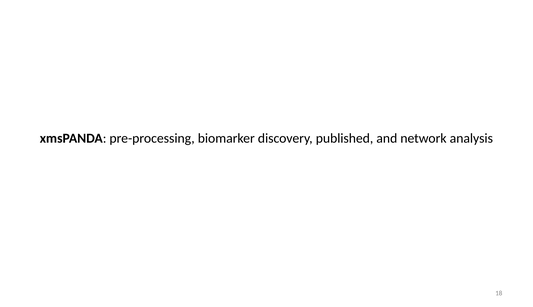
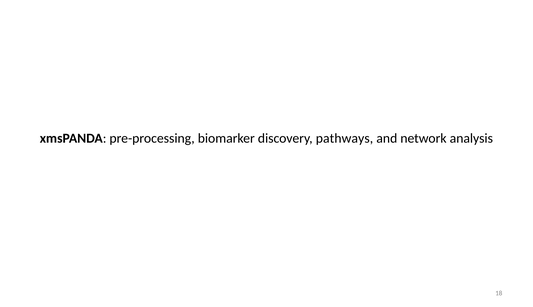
published: published -> pathways
